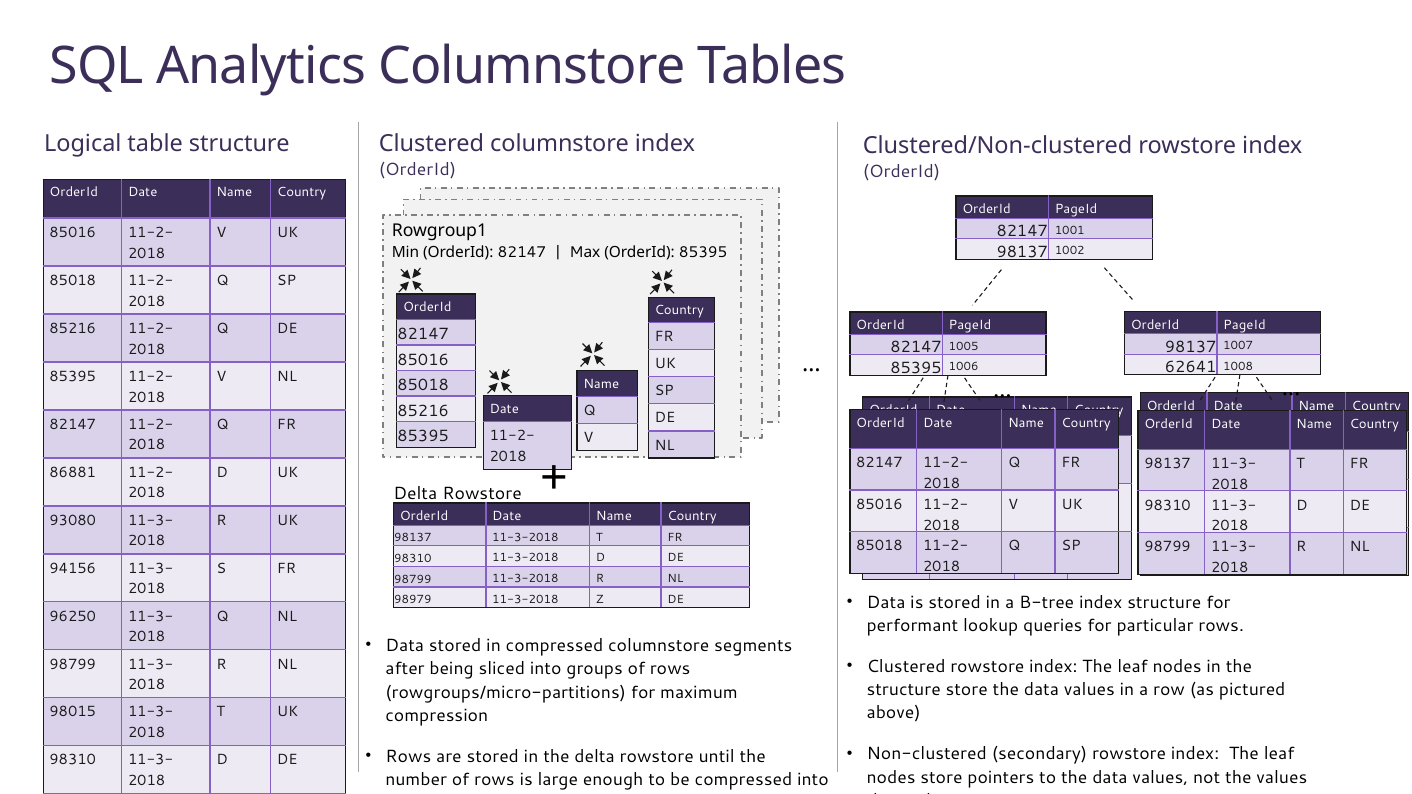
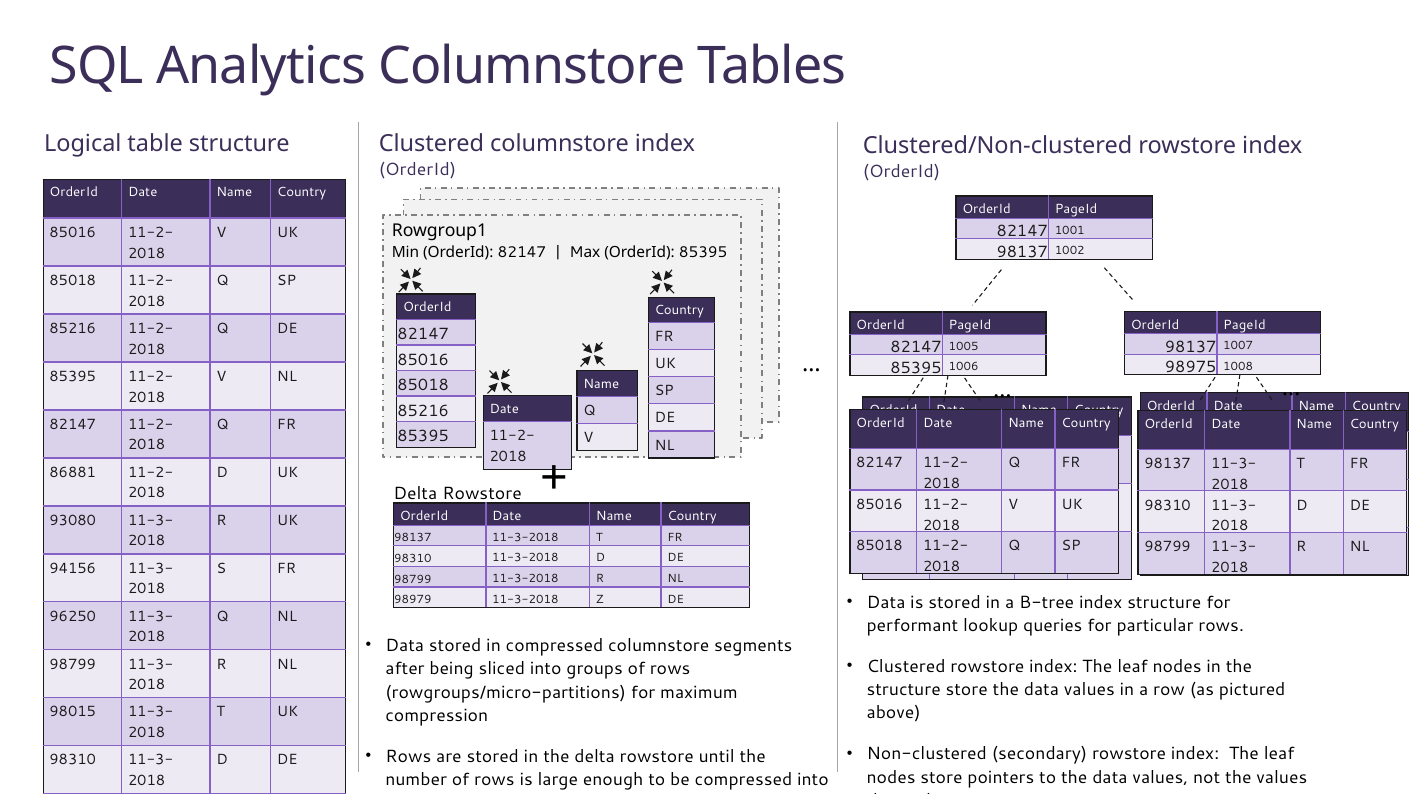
62641: 62641 -> 98975
